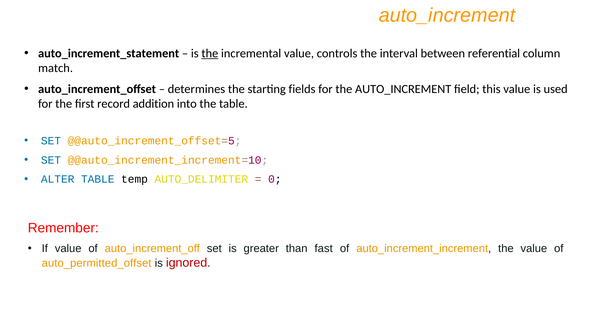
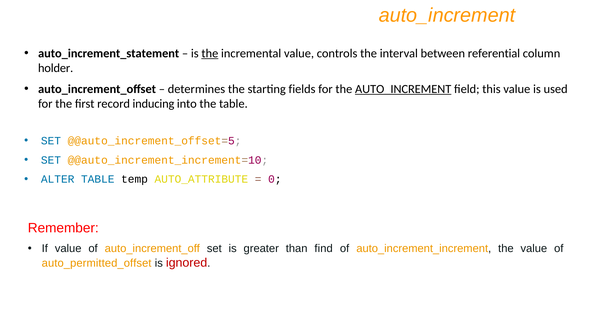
match: match -> holder
AUTO_INCREMENT at (403, 89) underline: none -> present
addition: addition -> inducing
AUTO_DELIMITER: AUTO_DELIMITER -> AUTO_ATTRIBUTE
fast: fast -> find
